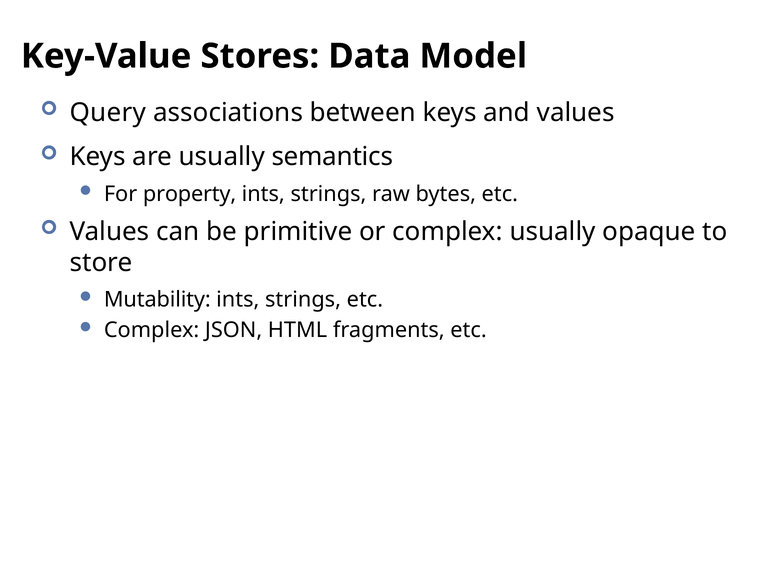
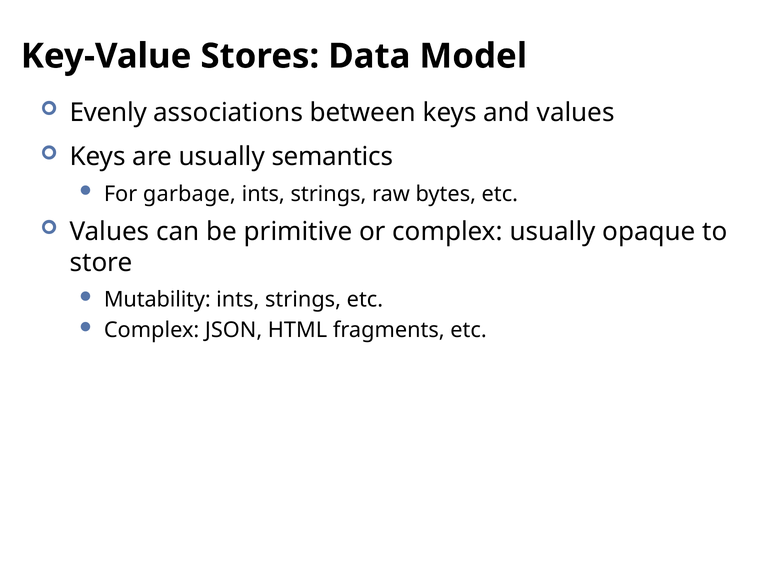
Query: Query -> Evenly
property: property -> garbage
